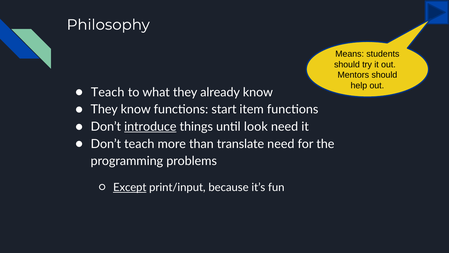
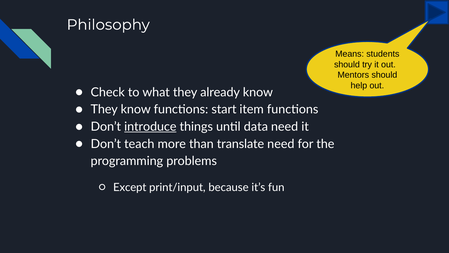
Teach at (108, 92): Teach -> Check
look: look -> data
Except underline: present -> none
